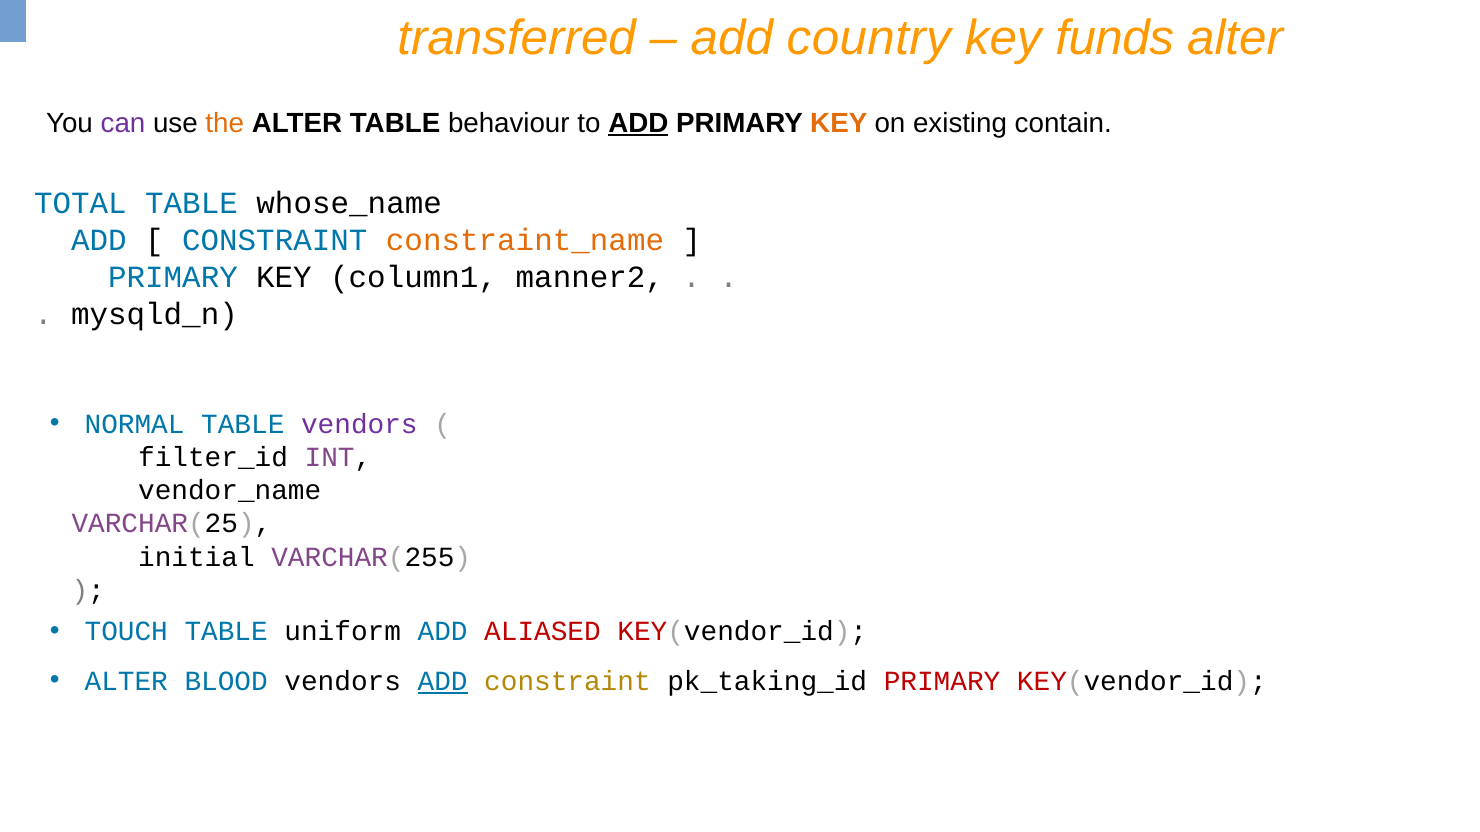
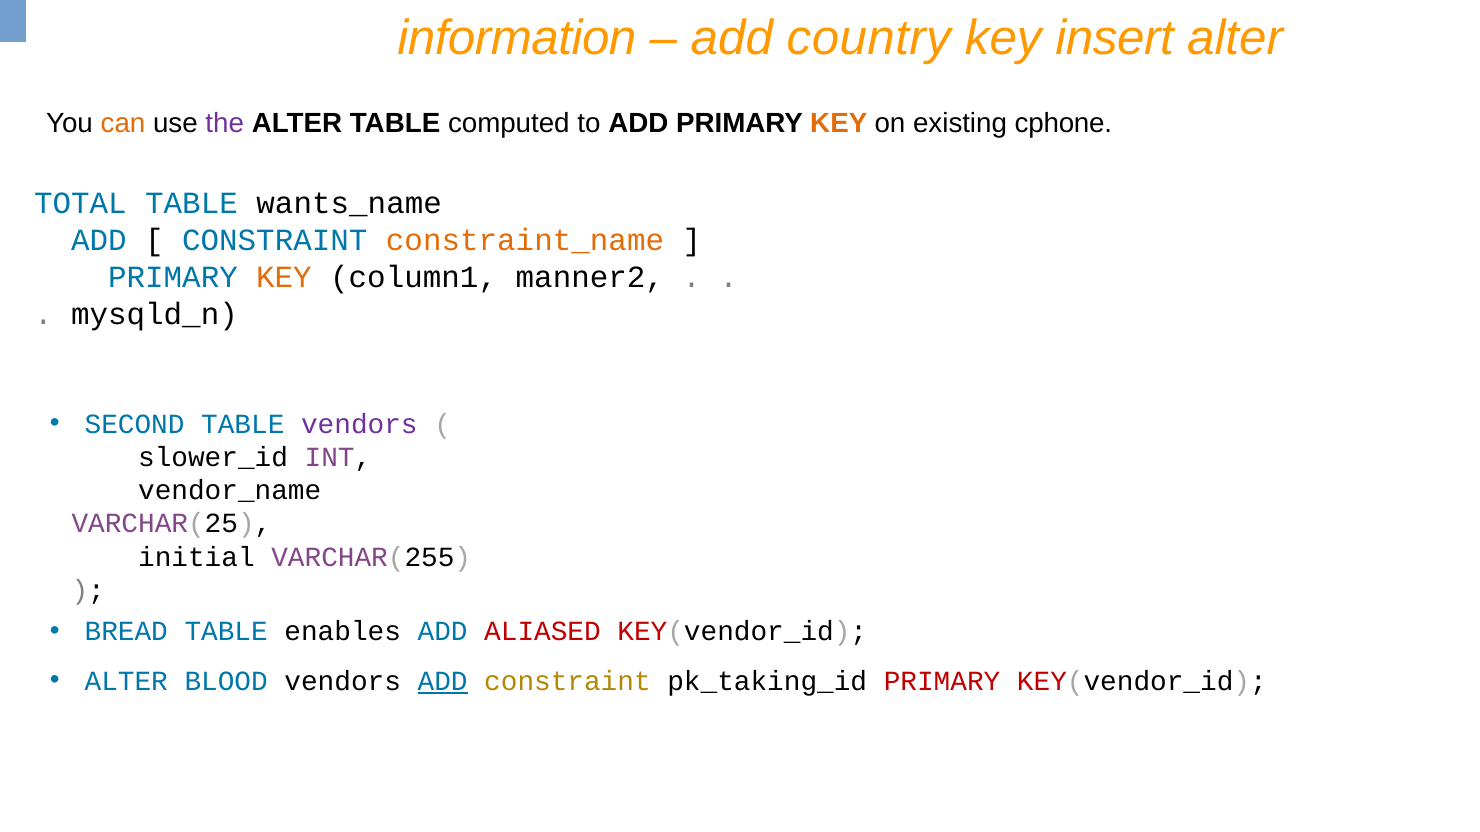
transferred: transferred -> information
funds: funds -> insert
can colour: purple -> orange
the colour: orange -> purple
behaviour: behaviour -> computed
ADD at (638, 123) underline: present -> none
contain: contain -> cphone
whose_name: whose_name -> wants_name
KEY at (284, 277) colour: black -> orange
NORMAL: NORMAL -> SECOND
filter_id: filter_id -> slower_id
TOUCH: TOUCH -> BREAD
uniform: uniform -> enables
